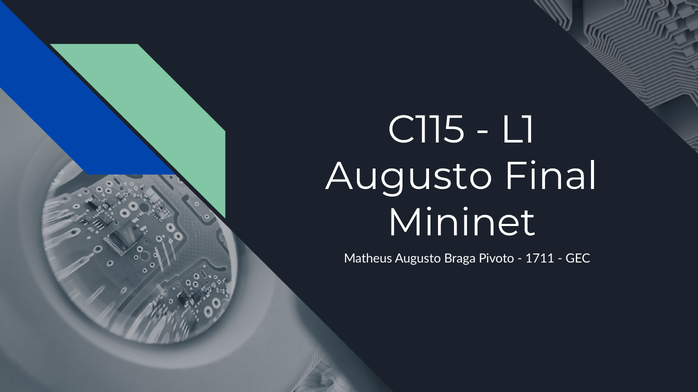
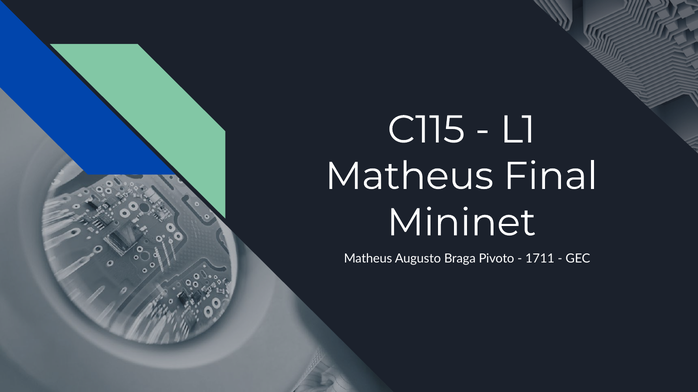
Augusto at (409, 176): Augusto -> Matheus
